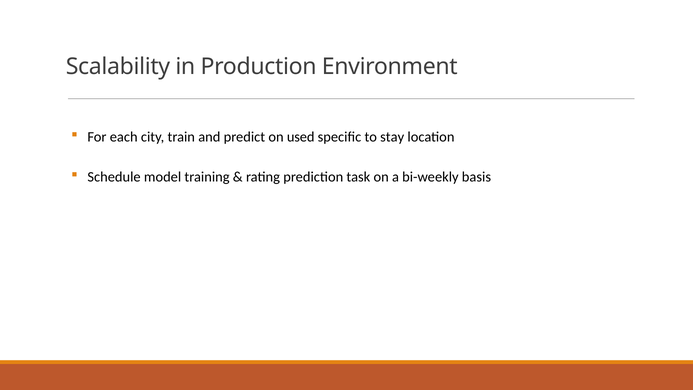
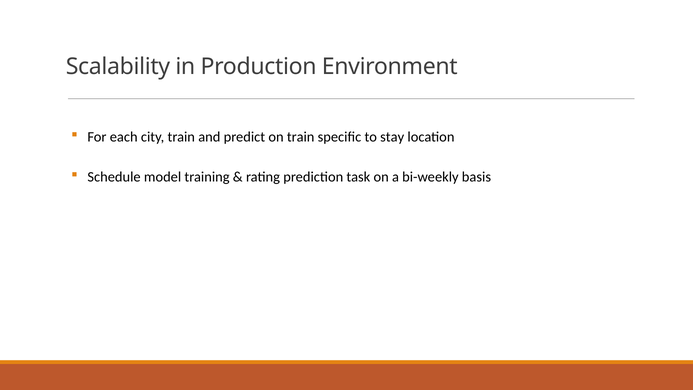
on used: used -> train
